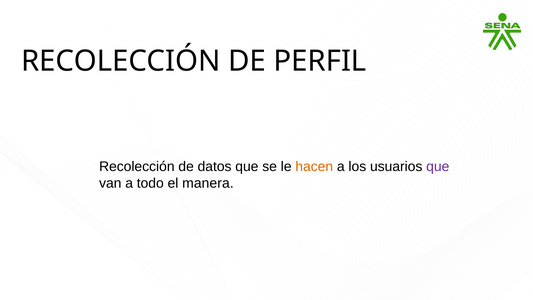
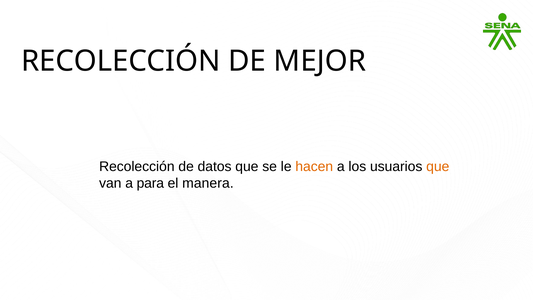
PERFIL: PERFIL -> MEJOR
que at (438, 167) colour: purple -> orange
todo: todo -> para
